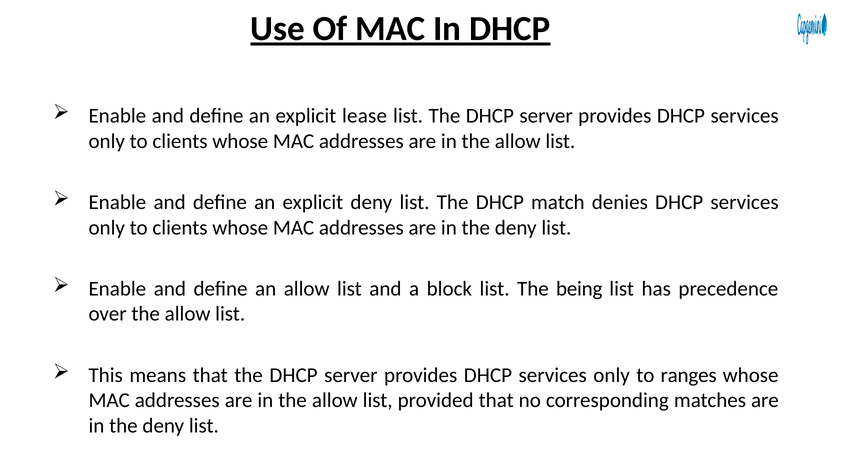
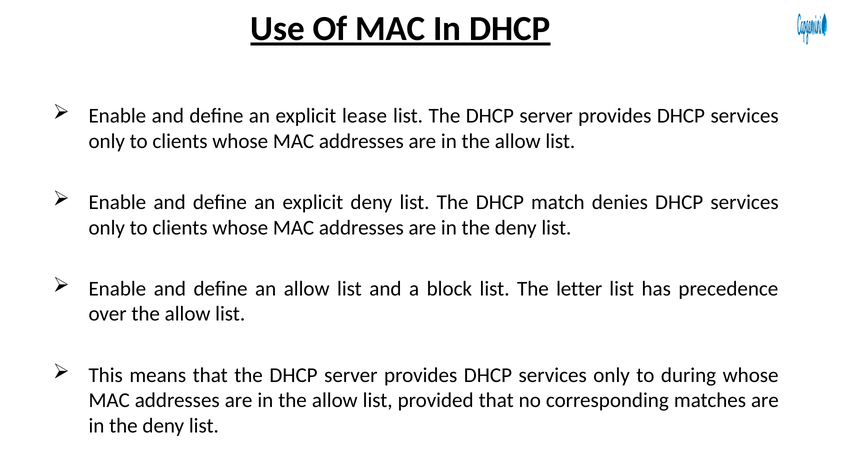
being: being -> letter
ranges: ranges -> during
